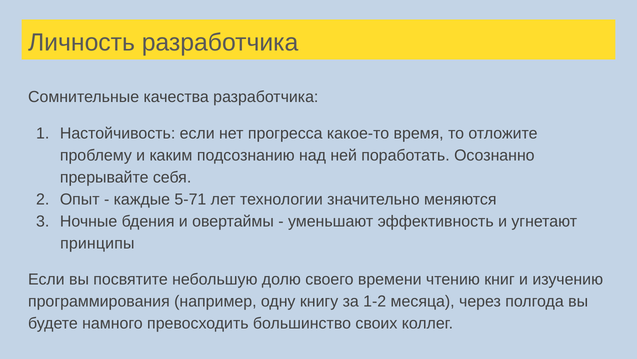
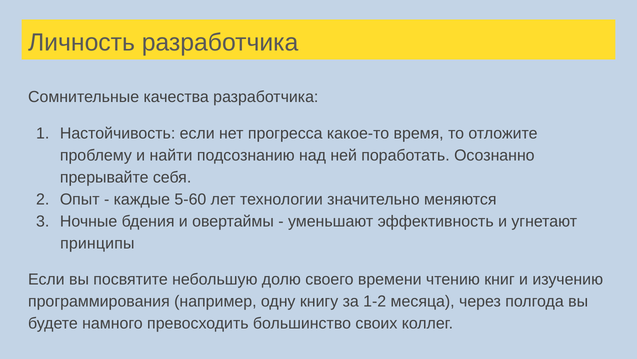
каким: каким -> найти
5-71: 5-71 -> 5-60
